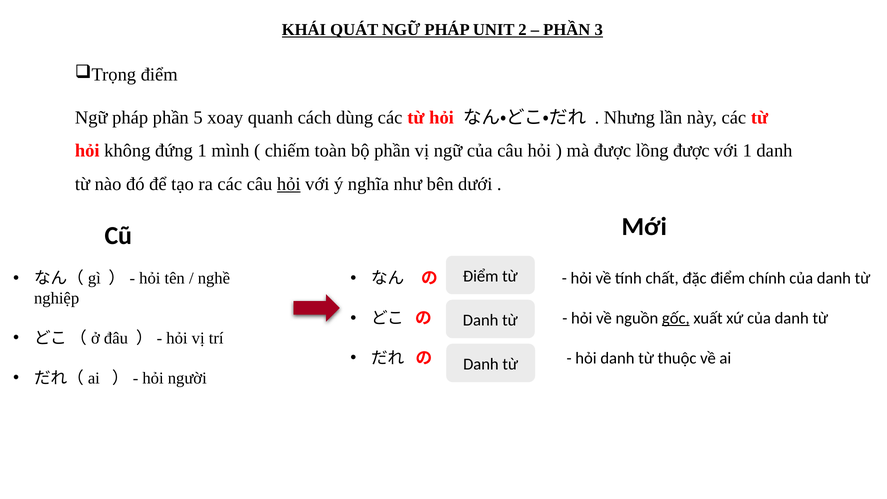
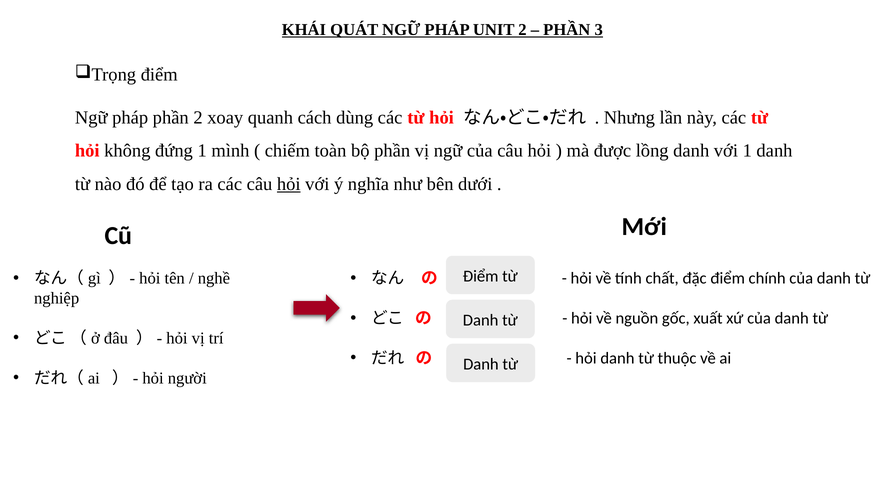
phần 5: 5 -> 2
lồng được: được -> danh
gốc underline: present -> none
